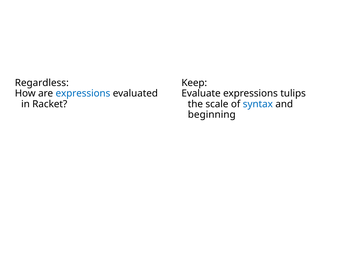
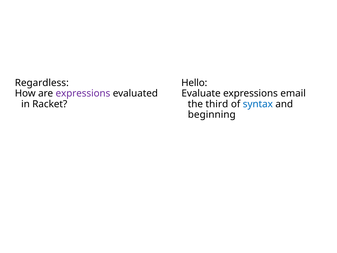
Keep: Keep -> Hello
expressions at (83, 93) colour: blue -> purple
tulips: tulips -> email
scale: scale -> third
